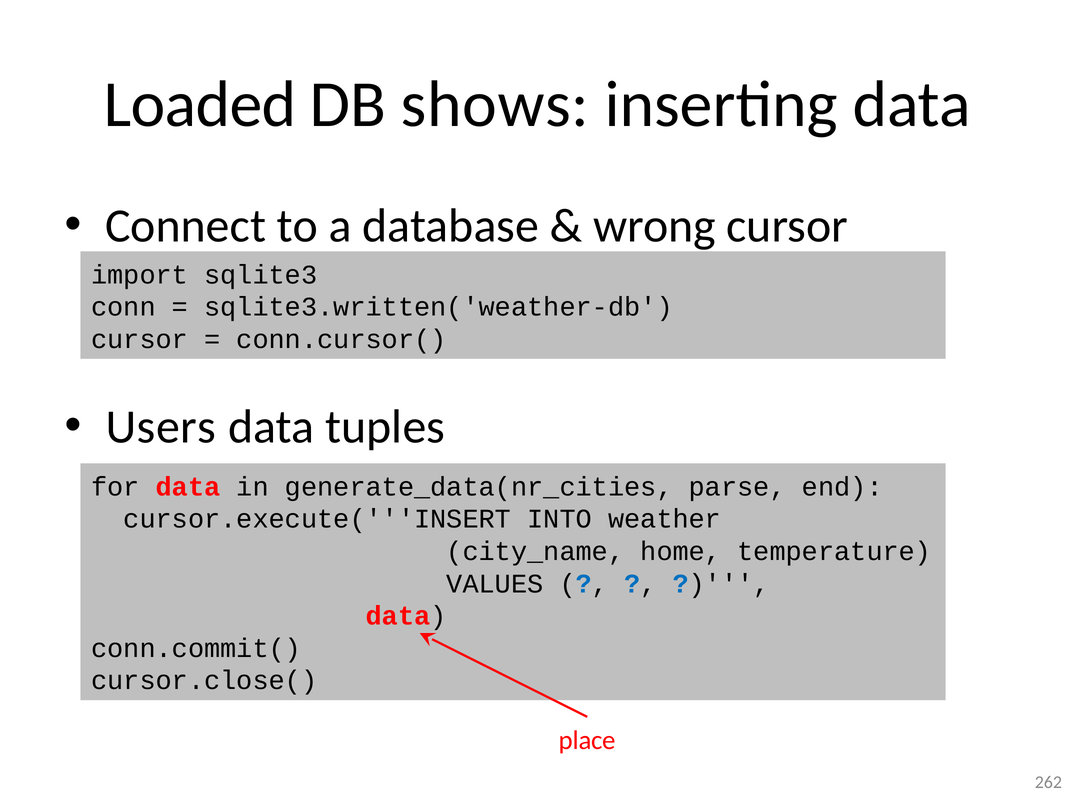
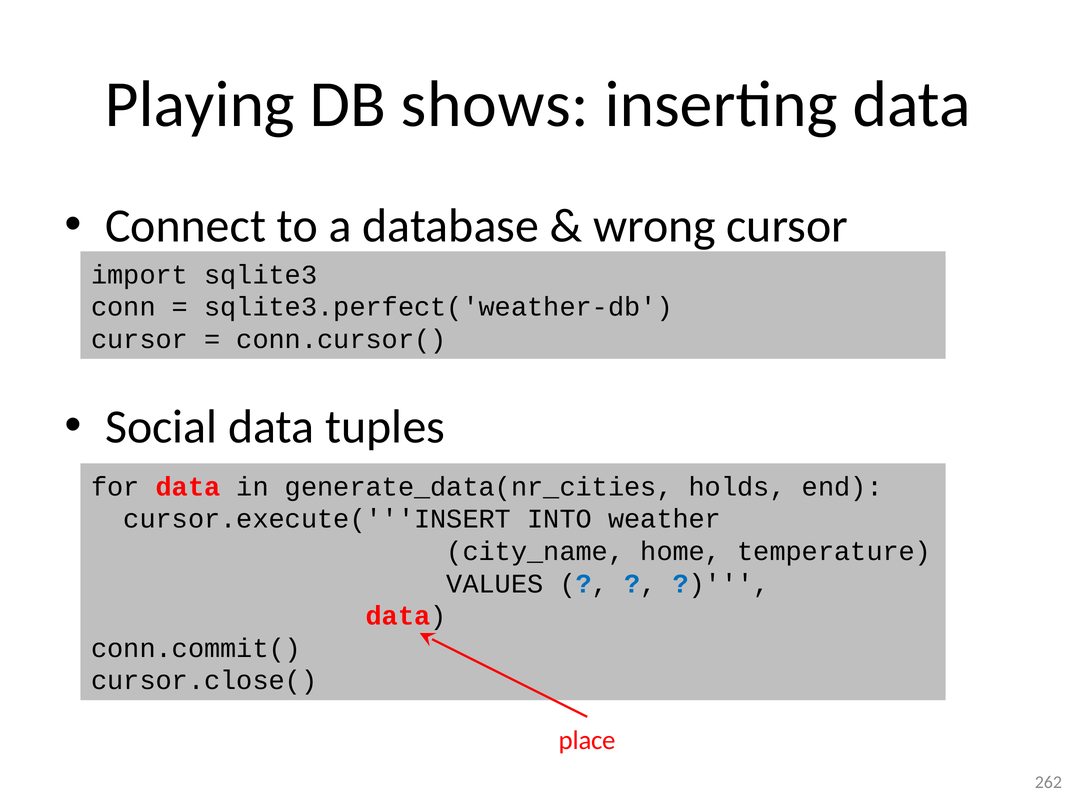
Loaded: Loaded -> Playing
sqlite3.written('weather-db: sqlite3.written('weather-db -> sqlite3.perfect('weather-db
Users: Users -> Social
parse: parse -> holds
